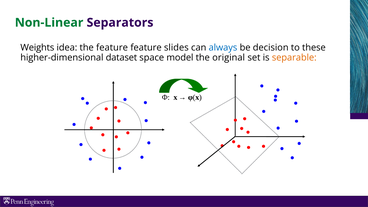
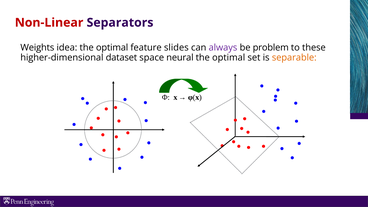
Non-Linear colour: green -> red
idea the feature: feature -> optimal
always colour: blue -> purple
decision: decision -> problem
model: model -> neural
original at (229, 58): original -> optimal
